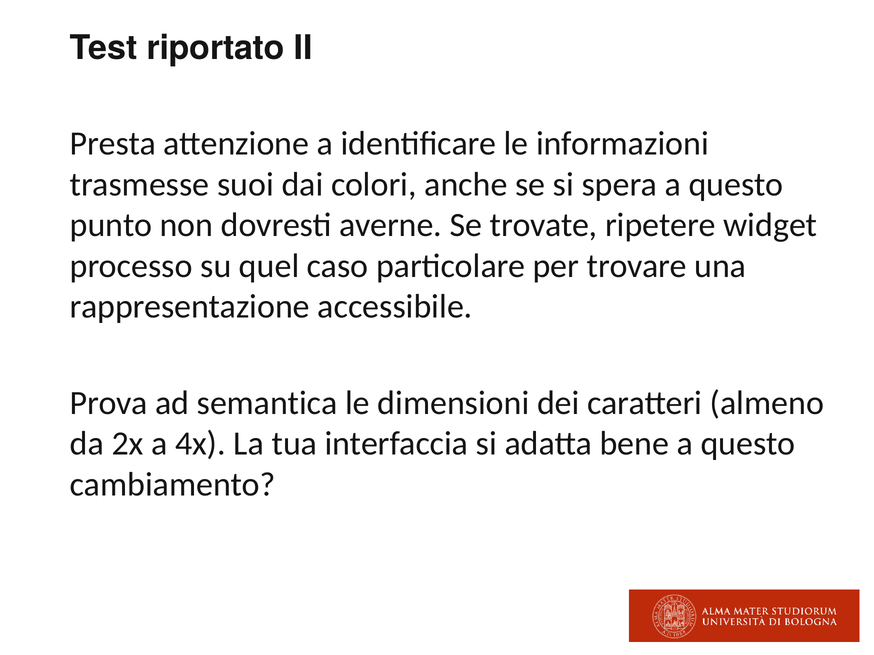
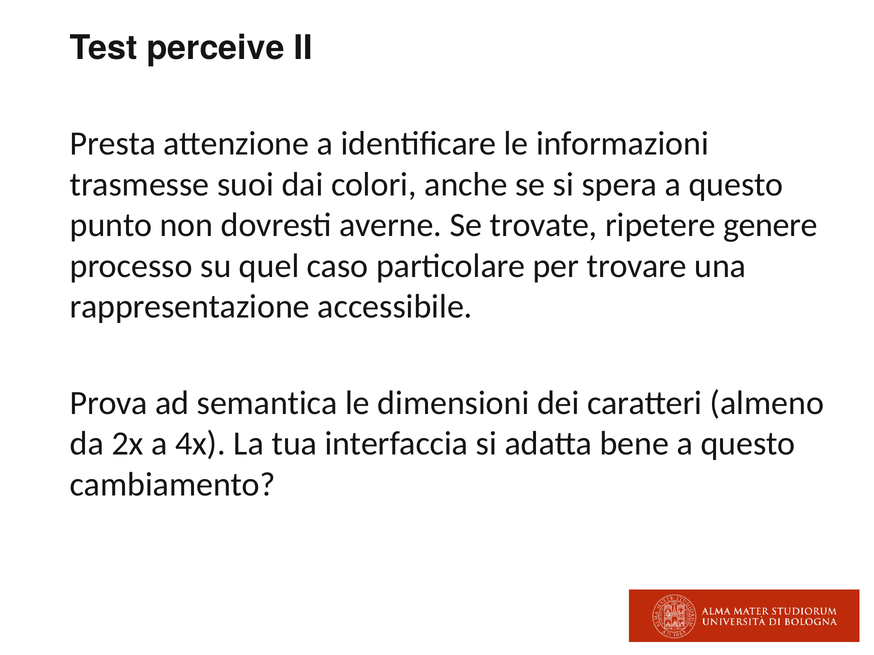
riportato: riportato -> perceive
widget: widget -> genere
